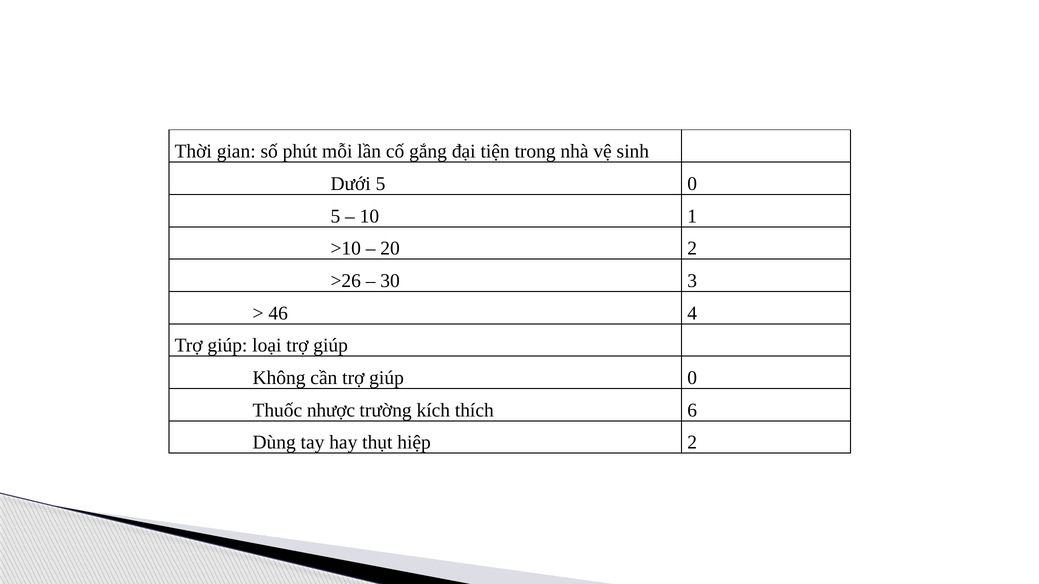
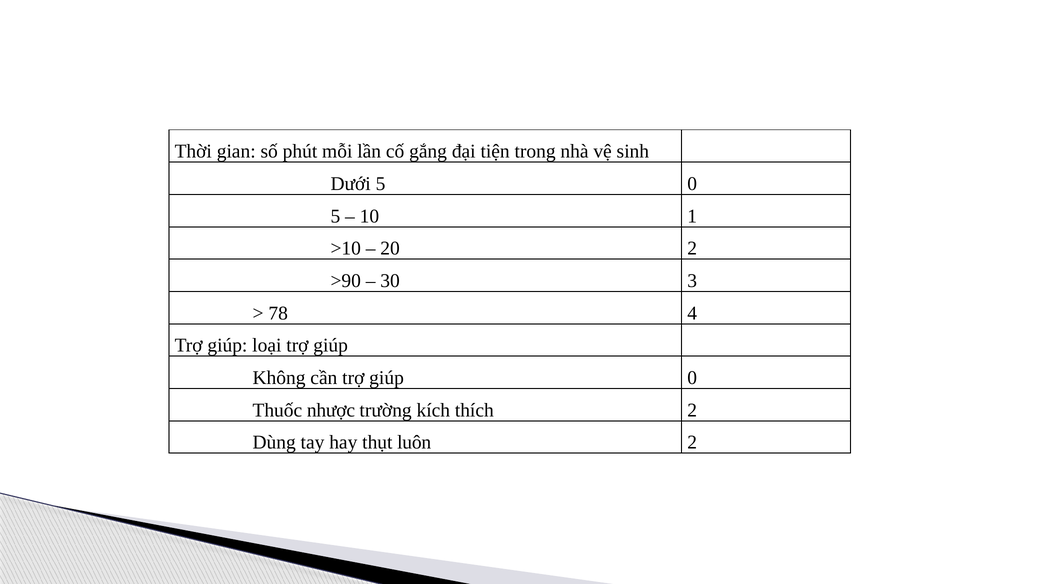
>26: >26 -> >90
46: 46 -> 78
thích 6: 6 -> 2
hiệp: hiệp -> luôn
